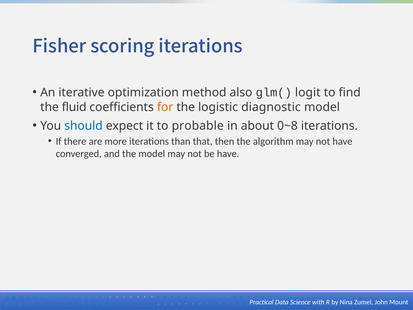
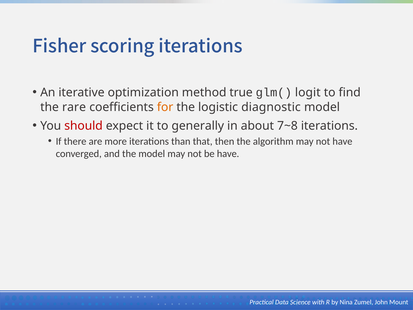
also: also -> true
fluid: fluid -> rare
should colour: blue -> red
probable: probable -> generally
0~8: 0~8 -> 7~8
